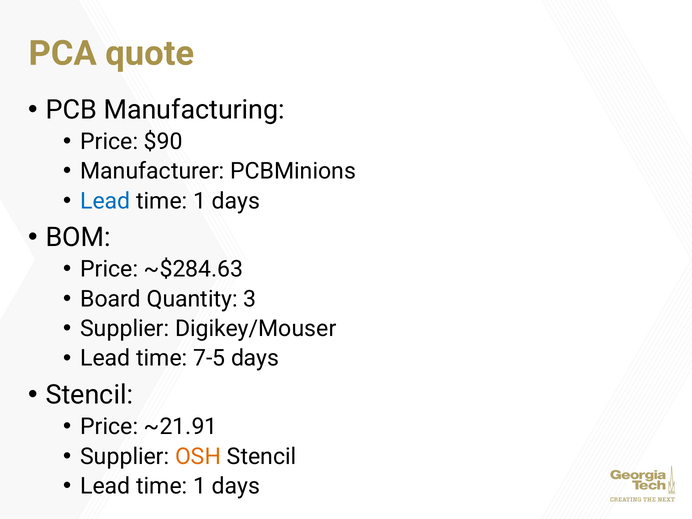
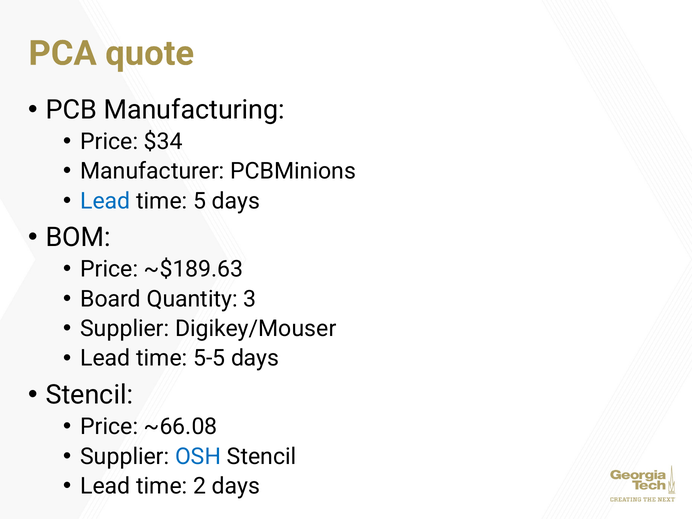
$90: $90 -> $34
1 at (200, 201): 1 -> 5
~$284.63: ~$284.63 -> ~$189.63
7-5: 7-5 -> 5-5
~21.91: ~21.91 -> ~66.08
OSH colour: orange -> blue
1 at (200, 486): 1 -> 2
